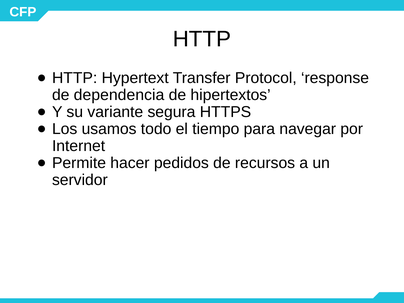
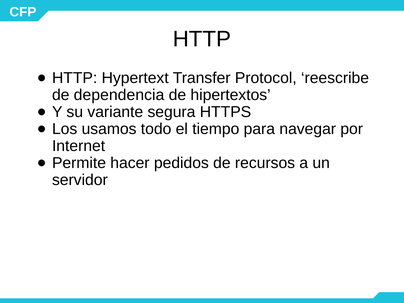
response: response -> reescribe
